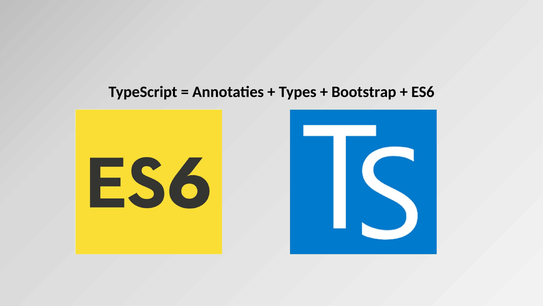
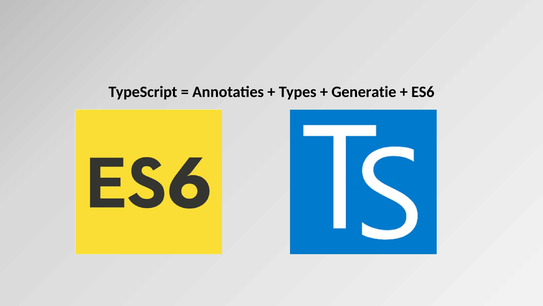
Bootstrap: Bootstrap -> Generatie
